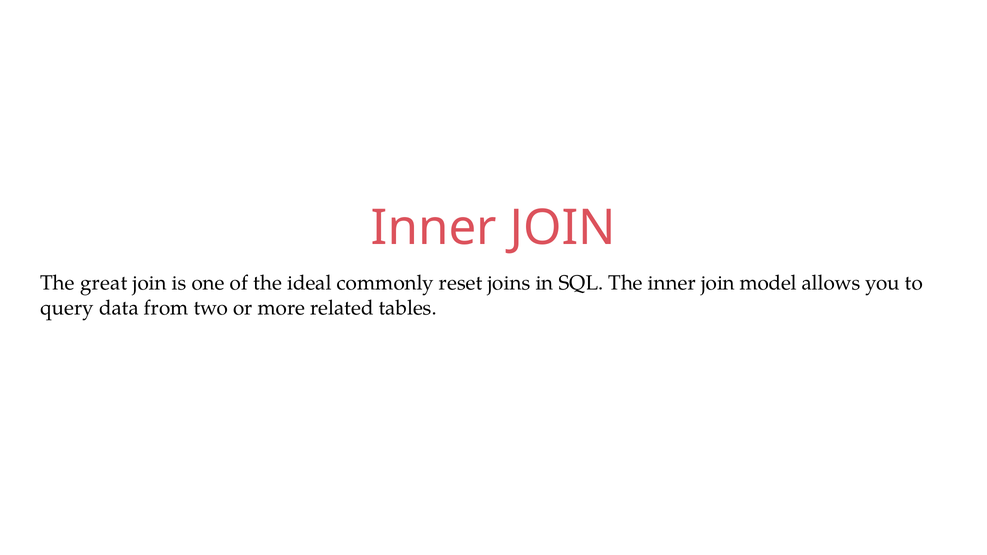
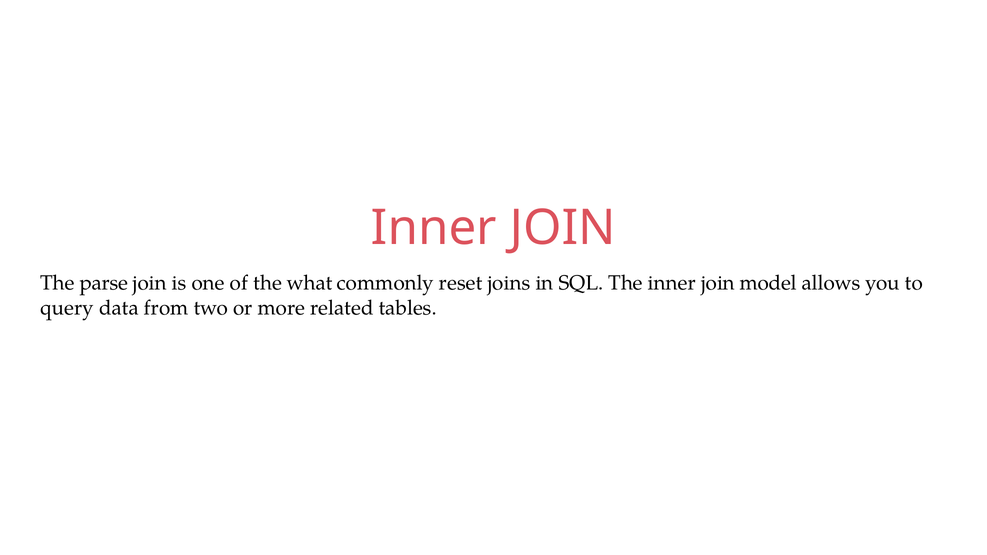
great: great -> parse
ideal: ideal -> what
